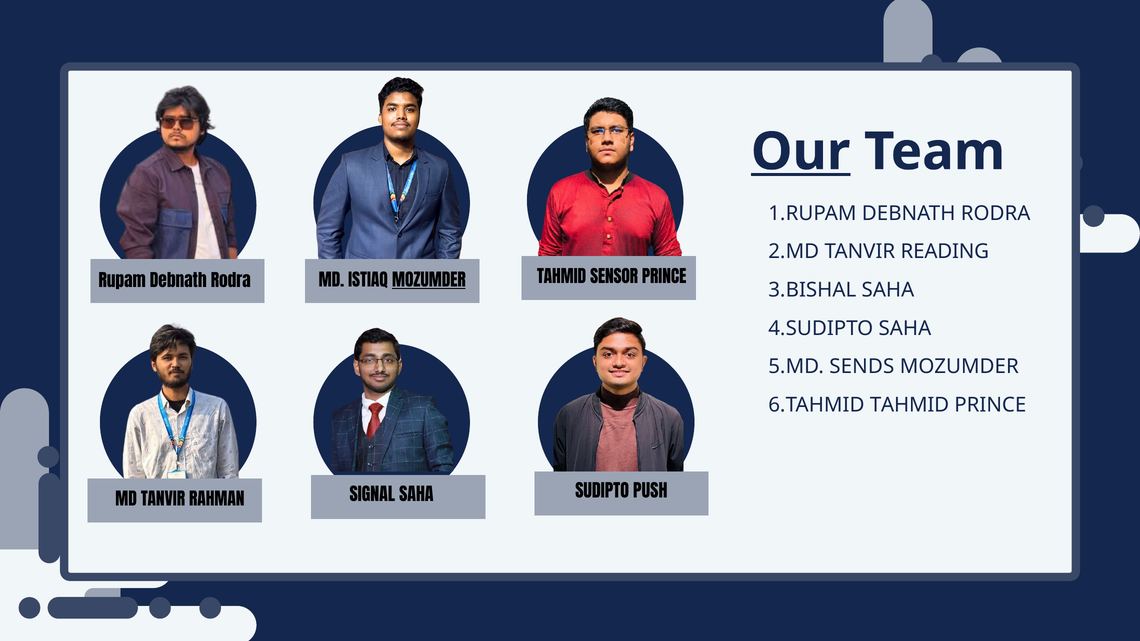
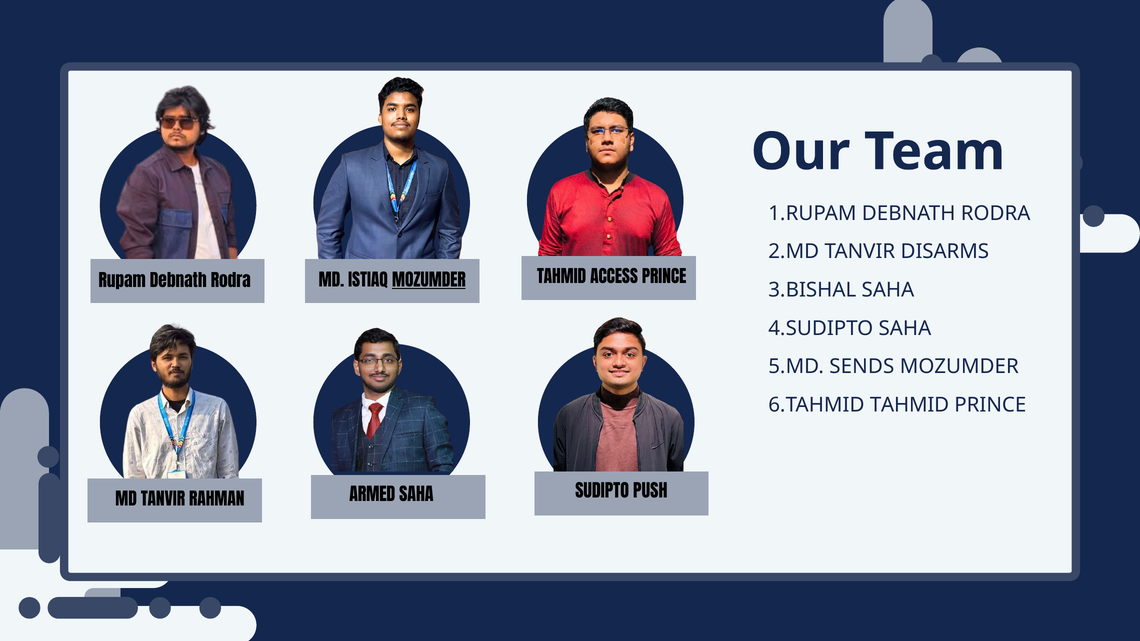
Our underline: present -> none
READING: READING -> DISARMS
SENSOR: SENSOR -> ACCESS
SIGNAL: SIGNAL -> ARMED
